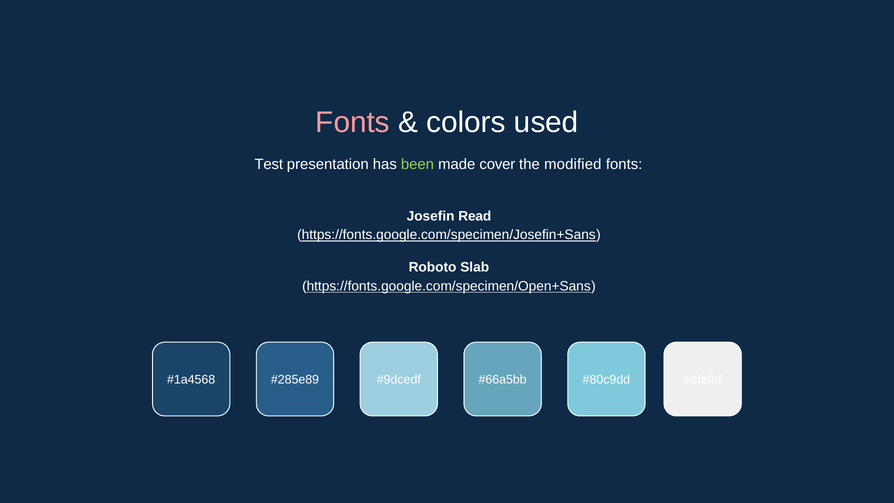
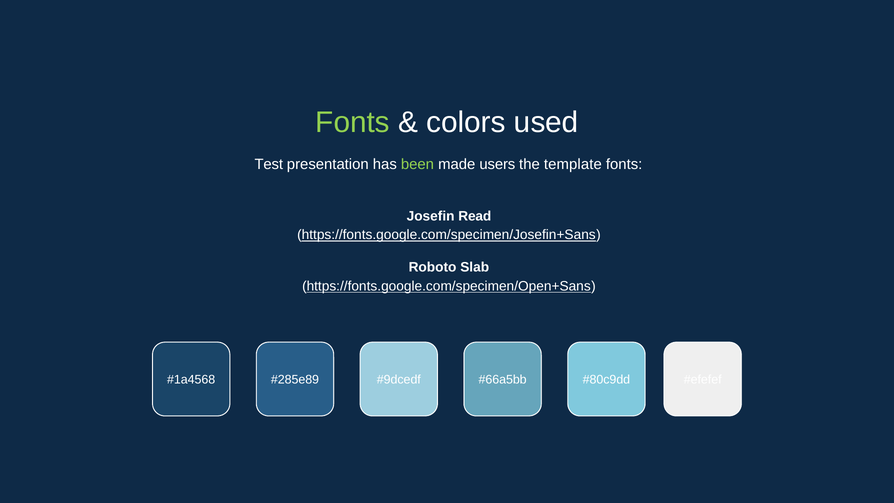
Fonts at (353, 122) colour: pink -> light green
cover: cover -> users
modified: modified -> template
